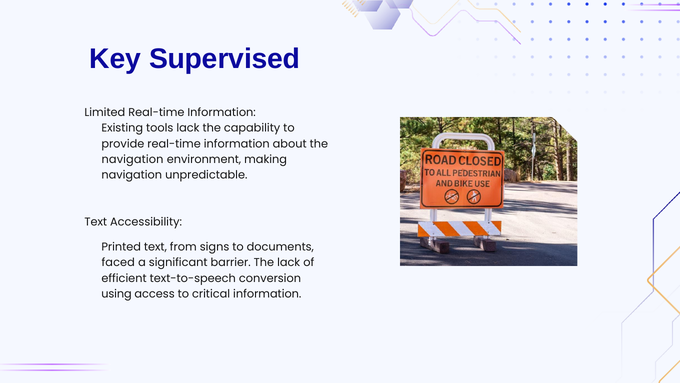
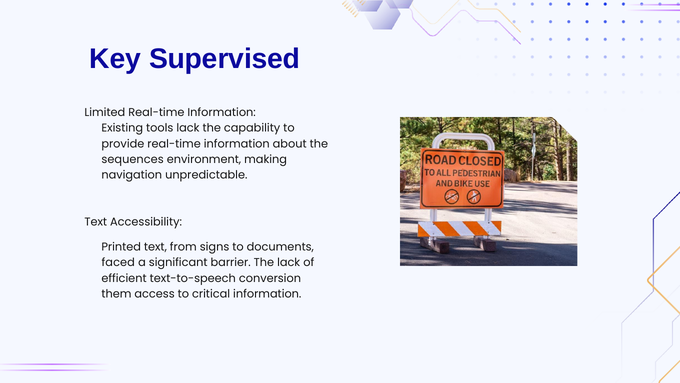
navigation at (133, 159): navigation -> sequences
using: using -> them
